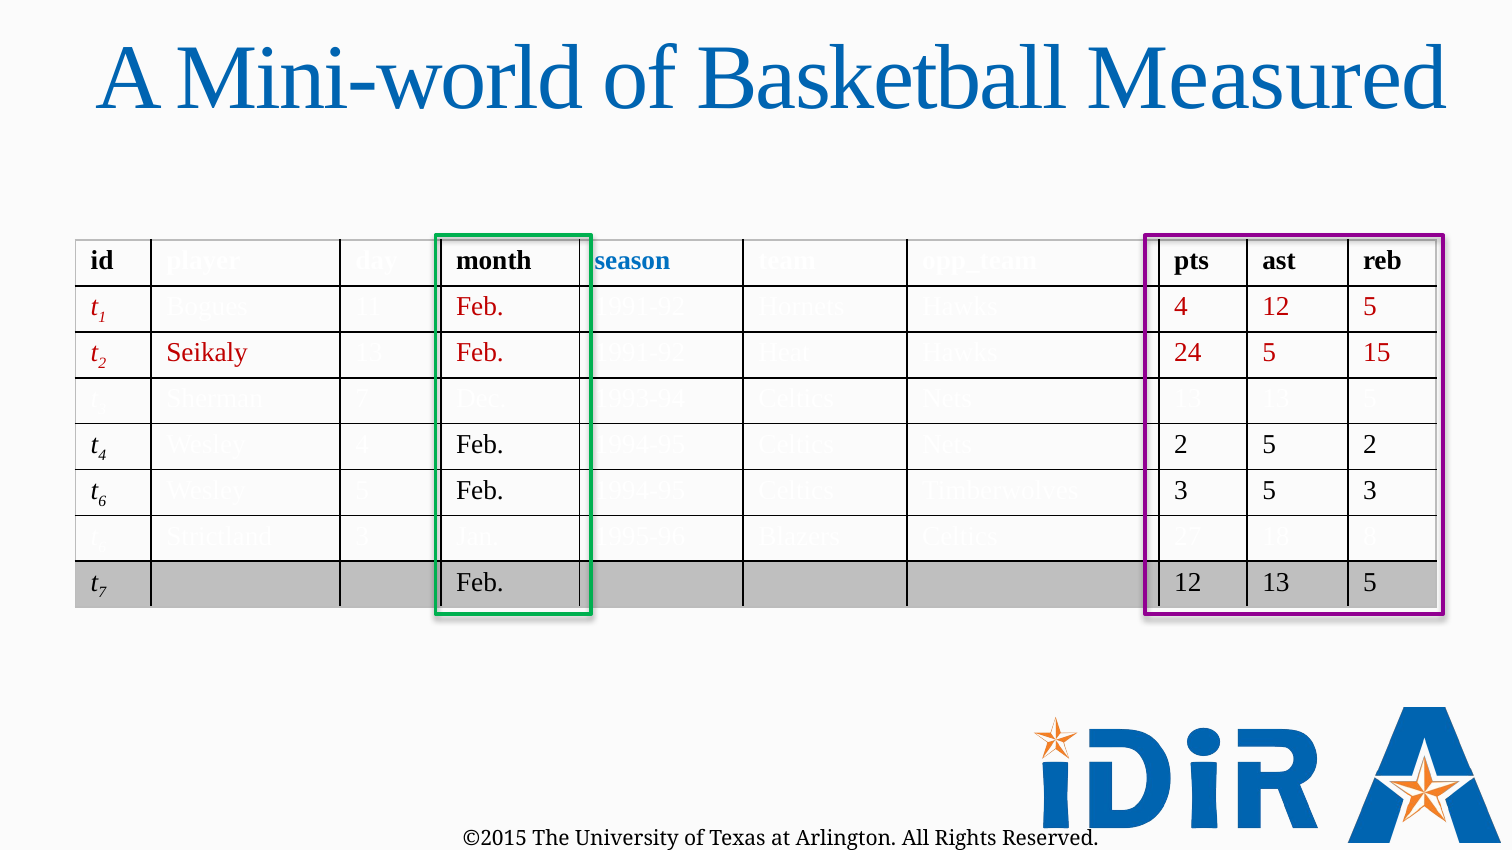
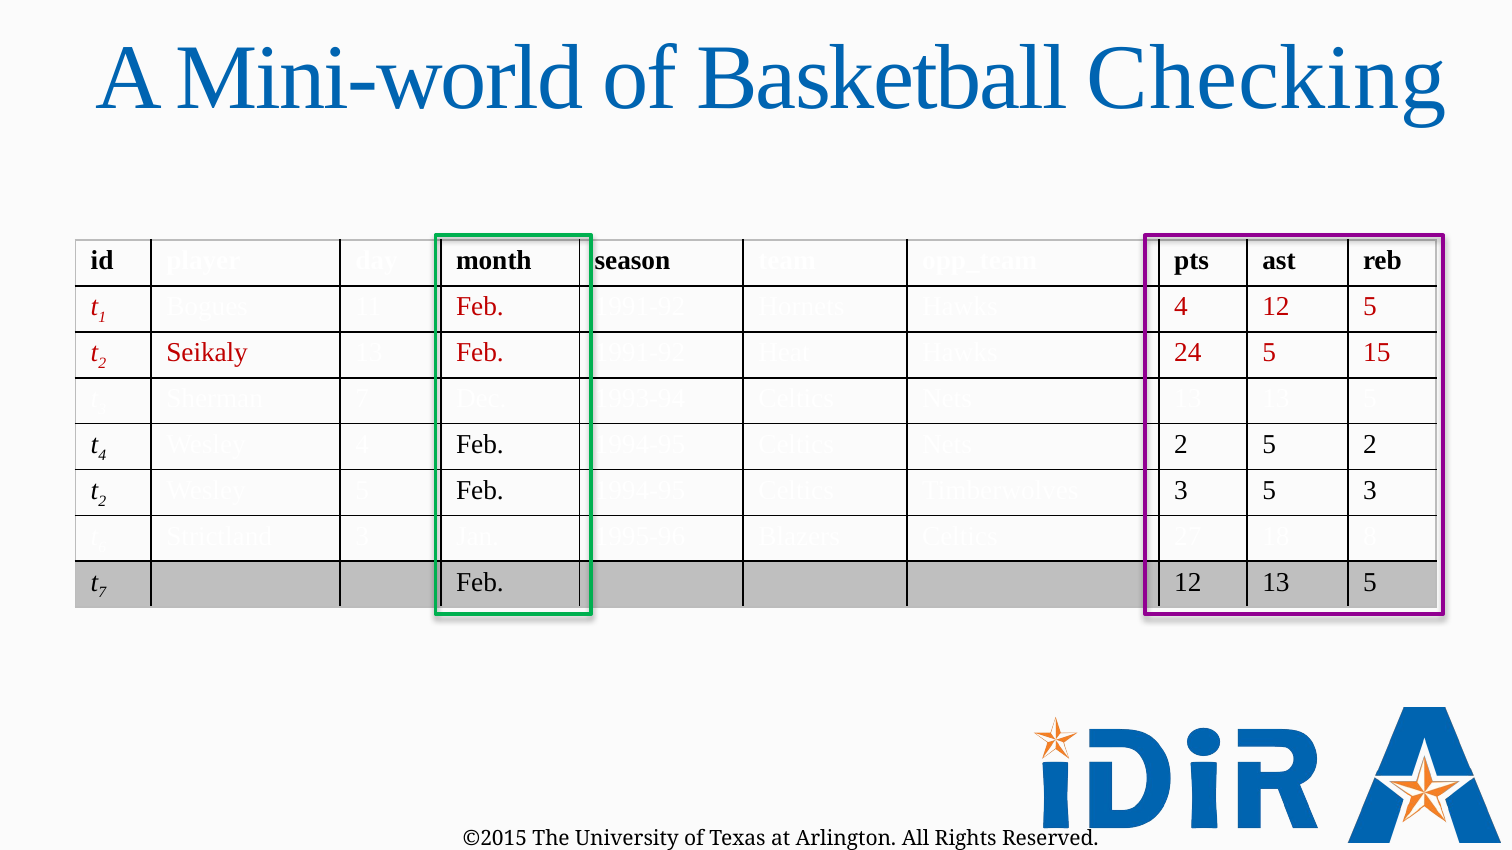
Measured: Measured -> Checking
season colour: blue -> black
6 at (102, 501): 6 -> 2
